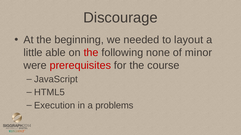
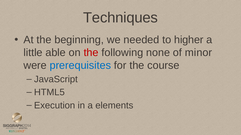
Discourage: Discourage -> Techniques
layout: layout -> higher
prerequisites colour: red -> blue
problems: problems -> elements
